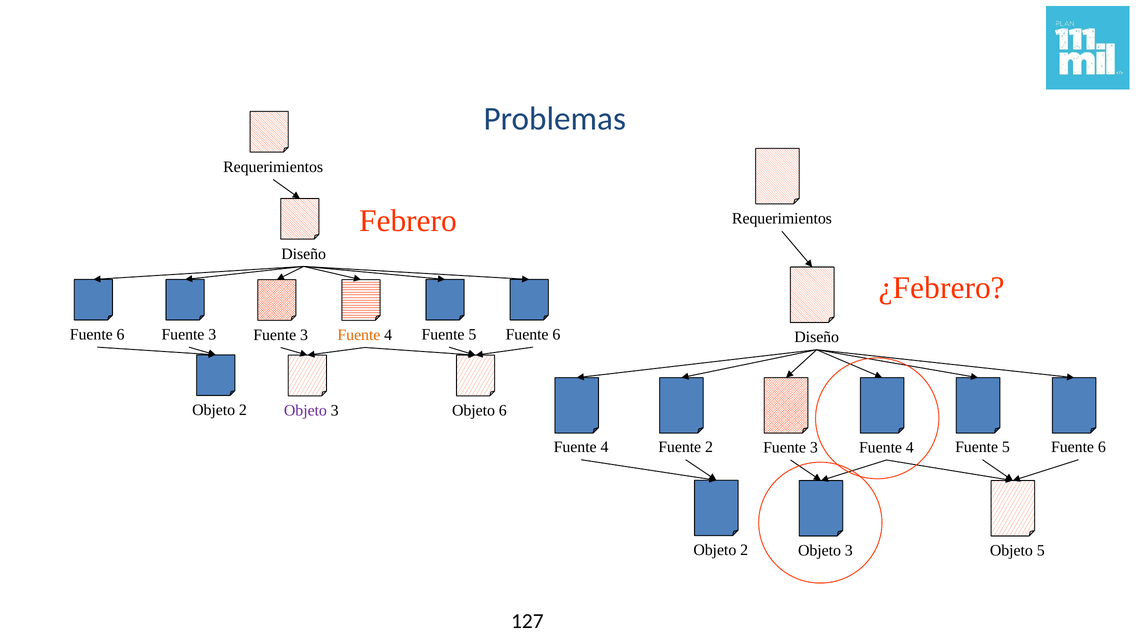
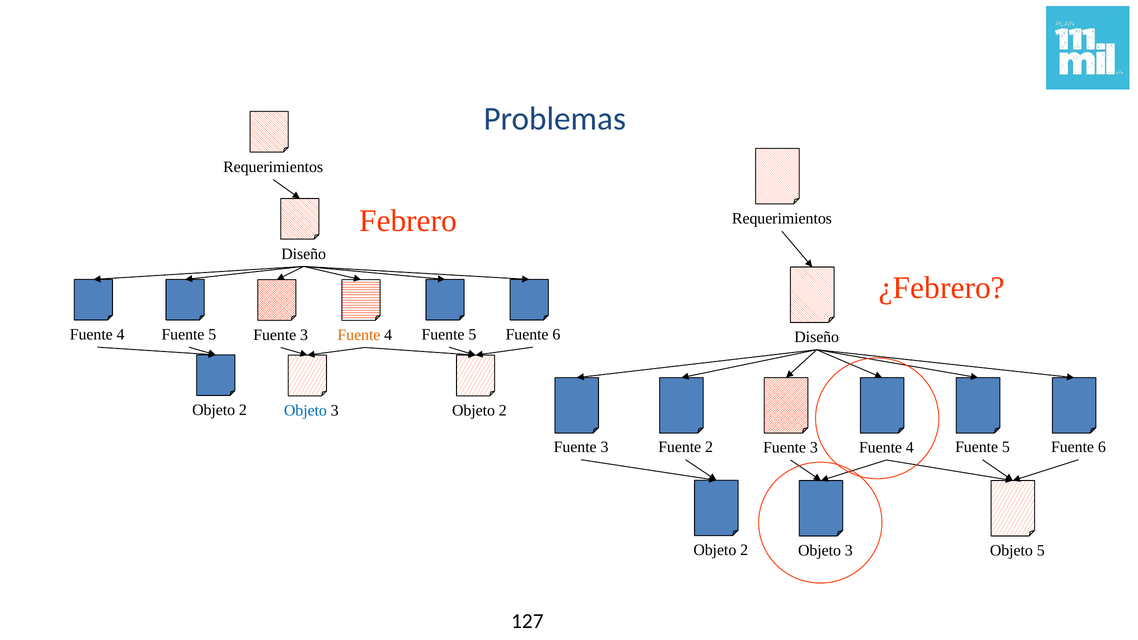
6 at (121, 335): 6 -> 4
3 at (212, 335): 3 -> 5
Objeto at (305, 410) colour: purple -> blue
3 Objeto 6: 6 -> 2
4 at (604, 447): 4 -> 3
